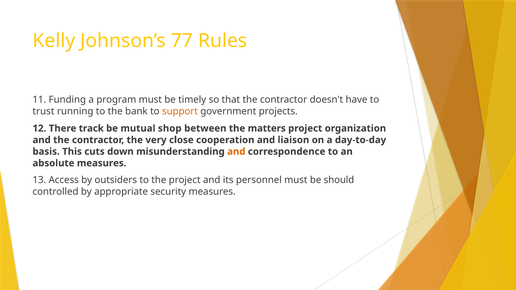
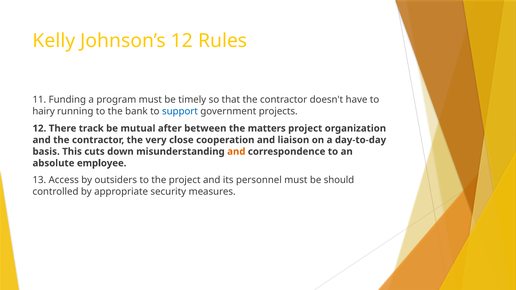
Johnson’s 77: 77 -> 12
trust: trust -> hairy
support colour: orange -> blue
shop: shop -> after
absolute measures: measures -> employee
